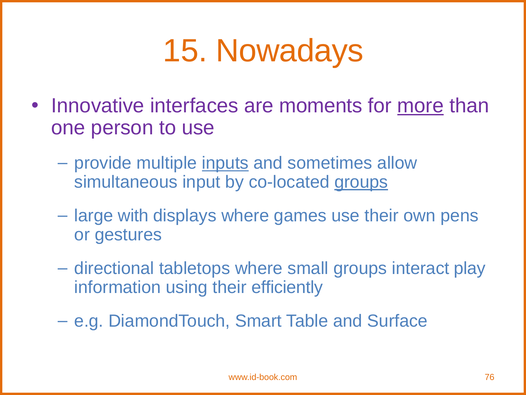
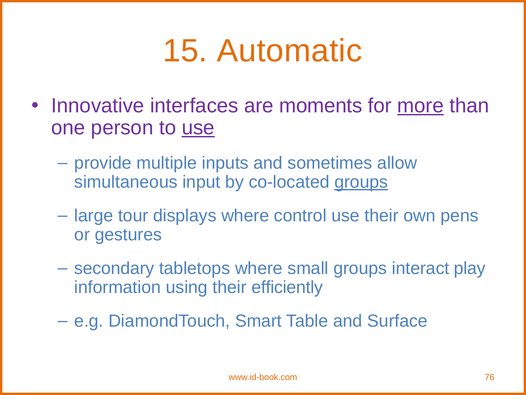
Nowadays: Nowadays -> Automatic
use at (198, 128) underline: none -> present
inputs underline: present -> none
with: with -> tour
games: games -> control
directional: directional -> secondary
